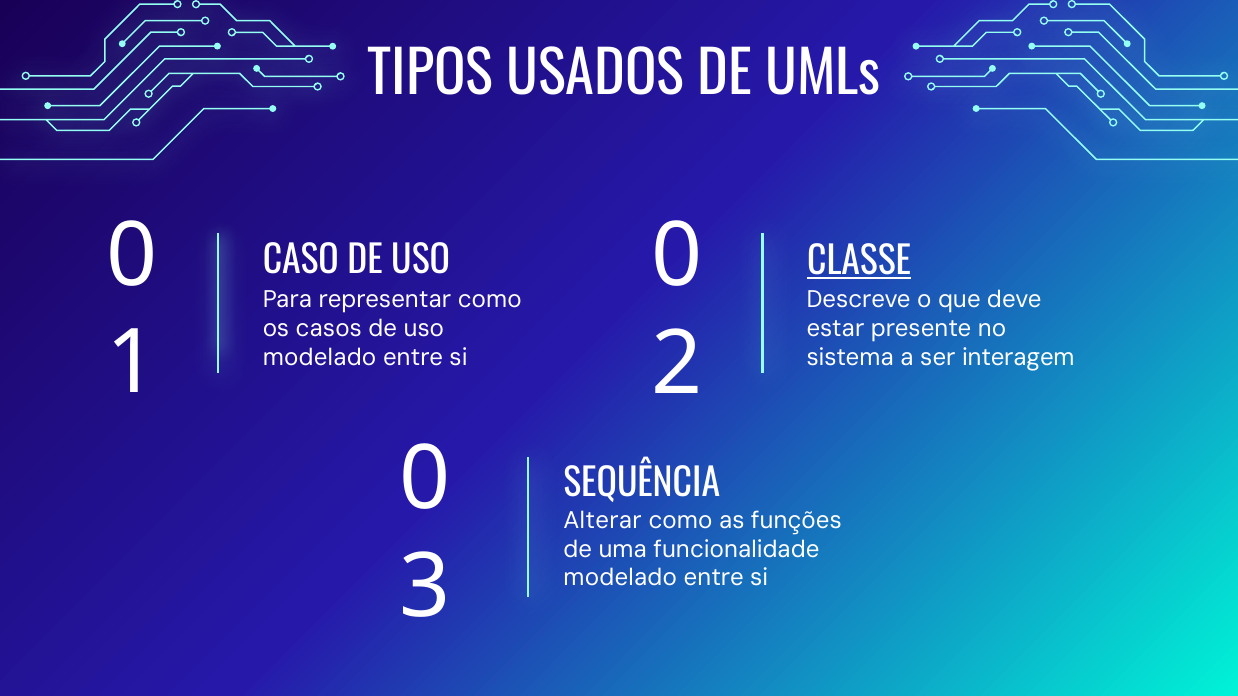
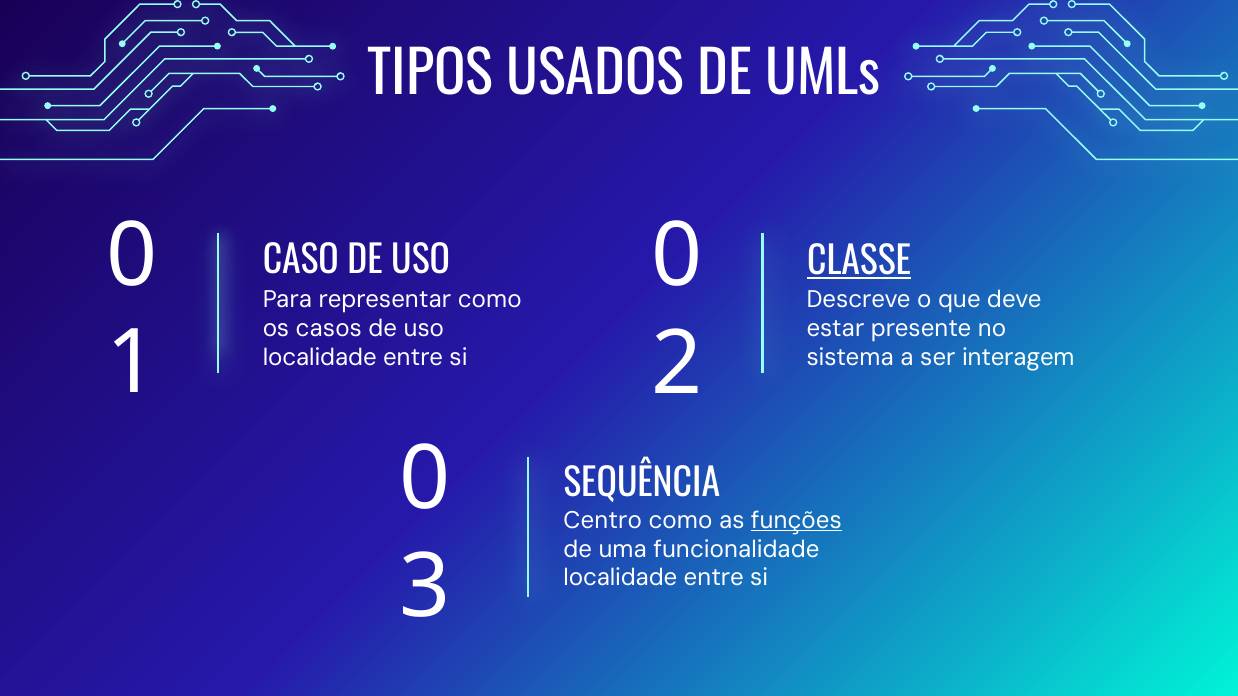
modelado at (320, 358): modelado -> localidade
Alterar: Alterar -> Centro
funções underline: none -> present
modelado at (620, 578): modelado -> localidade
